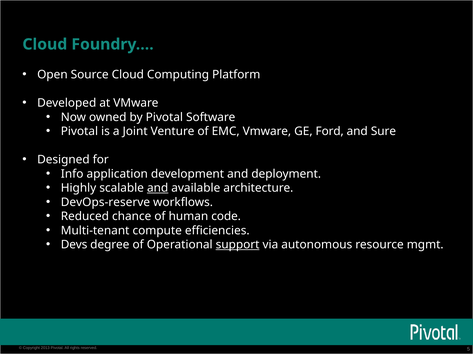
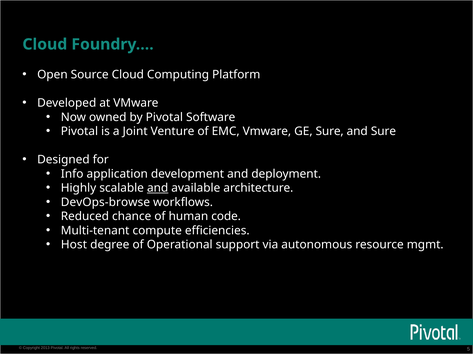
GE Ford: Ford -> Sure
DevOps-reserve: DevOps-reserve -> DevOps-browse
Devs: Devs -> Host
support underline: present -> none
